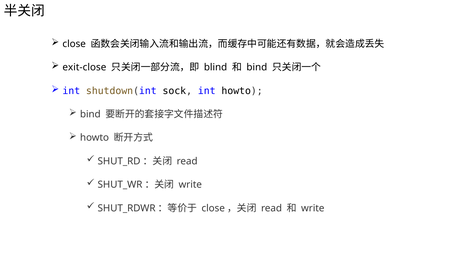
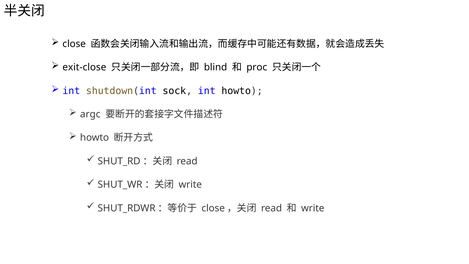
bind at (257, 67): bind -> proc
bind at (90, 114): bind -> argc
